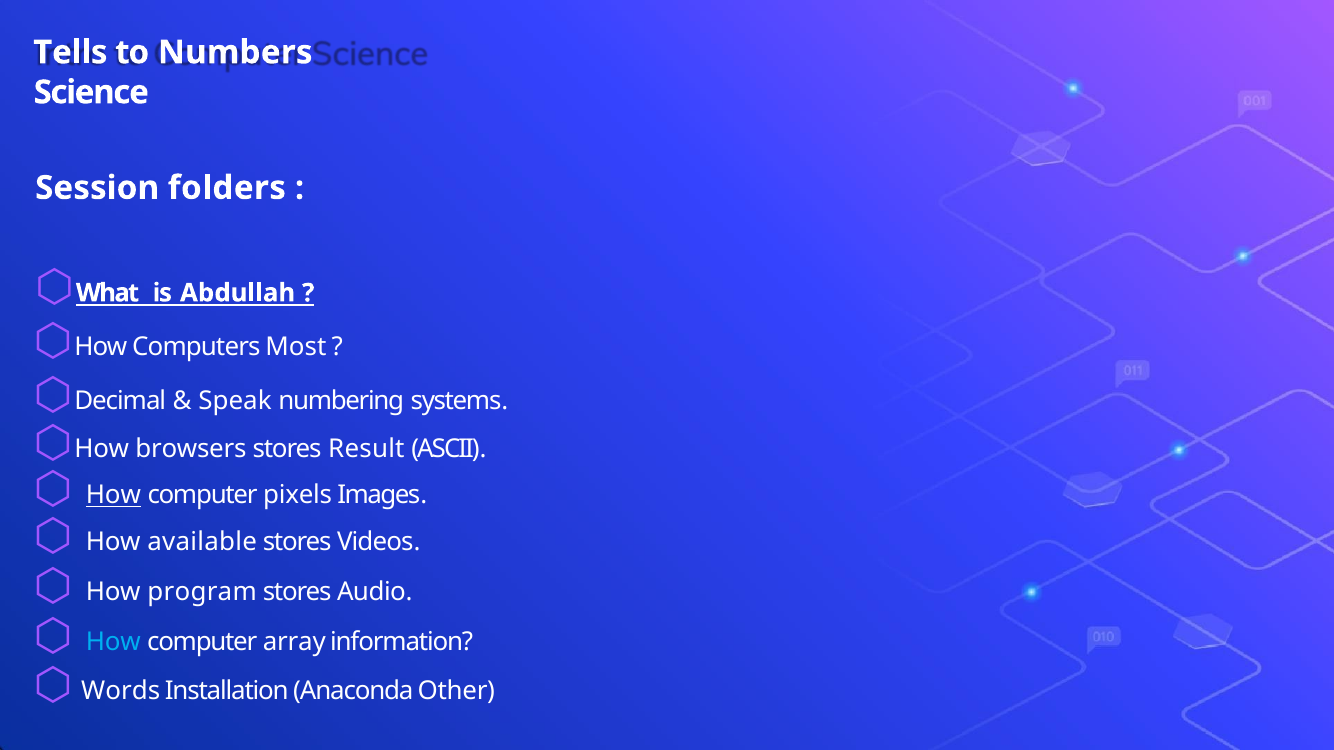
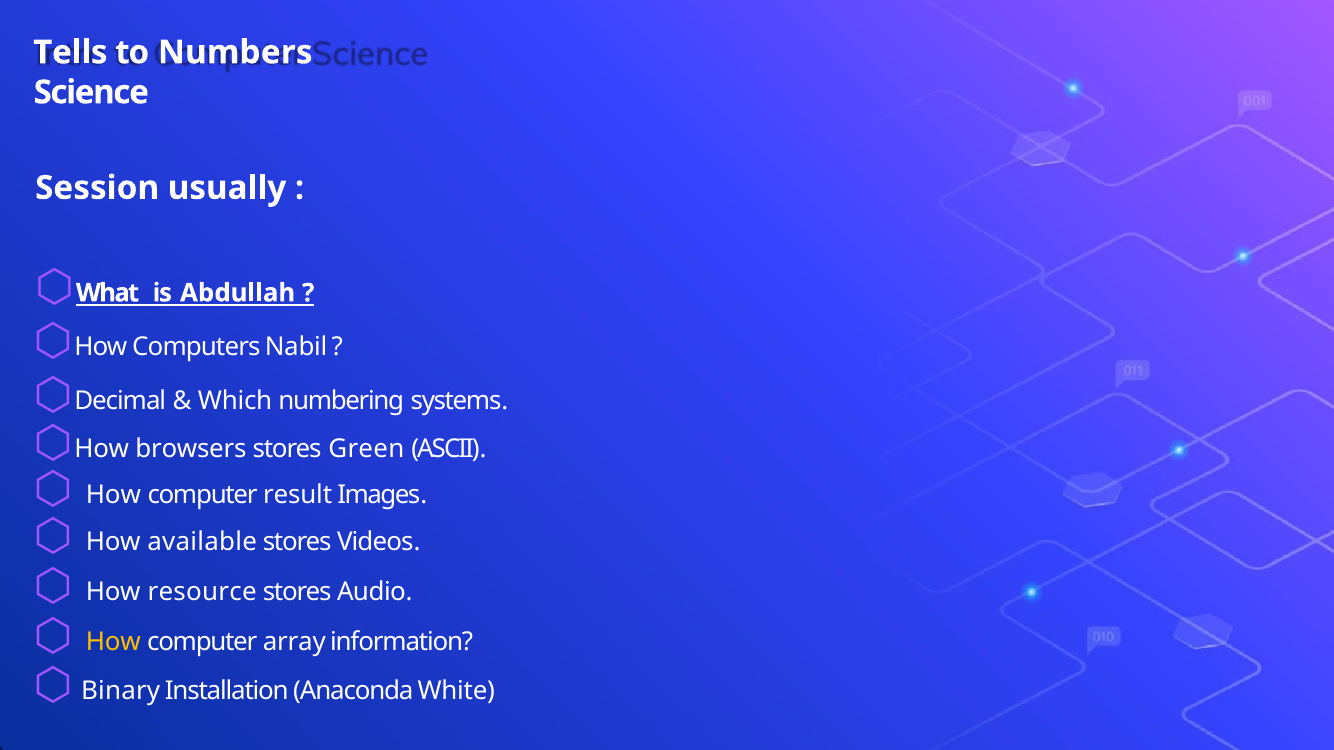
folders: folders -> usually
Most: Most -> Nabil
Speak: Speak -> Which
Result: Result -> Green
How at (113, 495) underline: present -> none
pixels: pixels -> result
program: program -> resource
How at (113, 642) colour: light blue -> yellow
Words: Words -> Binary
Other: Other -> White
